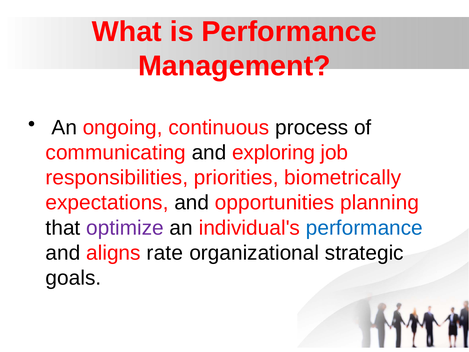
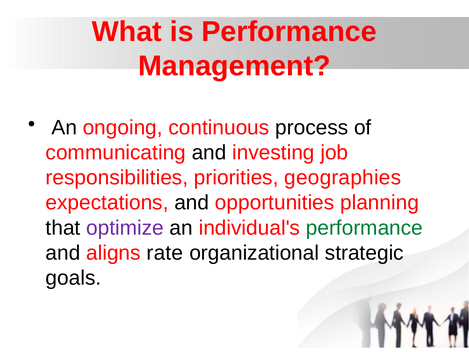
exploring: exploring -> investing
biometrically: biometrically -> geographies
performance at (364, 228) colour: blue -> green
